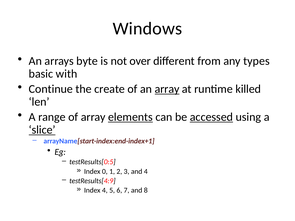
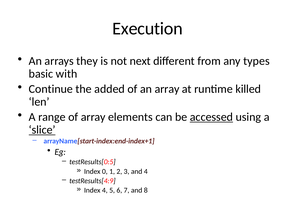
Windows: Windows -> Execution
byte: byte -> they
over: over -> next
create: create -> added
array at (167, 89) underline: present -> none
elements underline: present -> none
